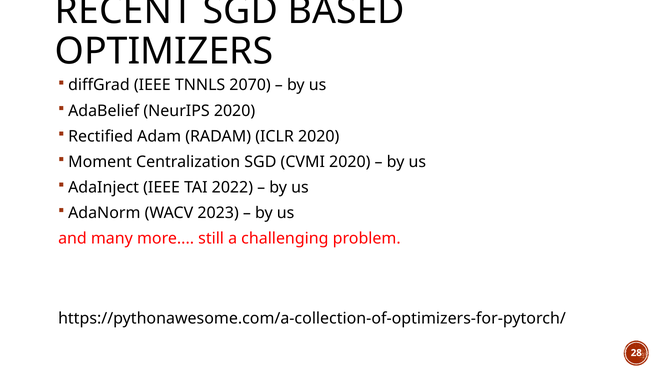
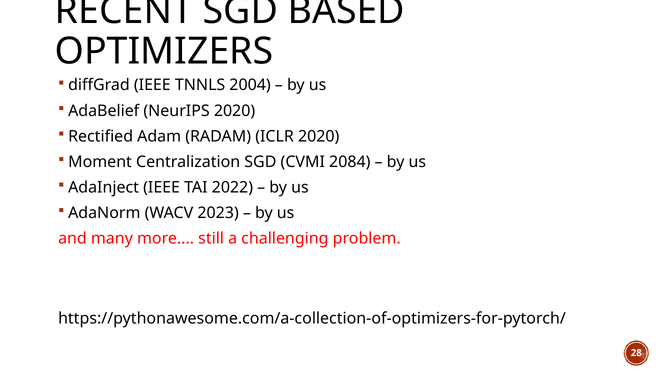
2070: 2070 -> 2004
CVMI 2020: 2020 -> 2084
